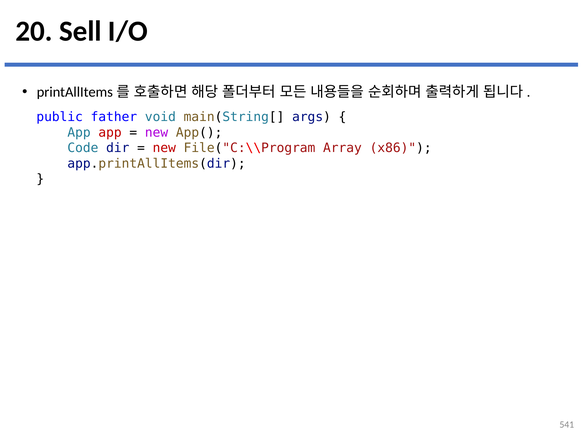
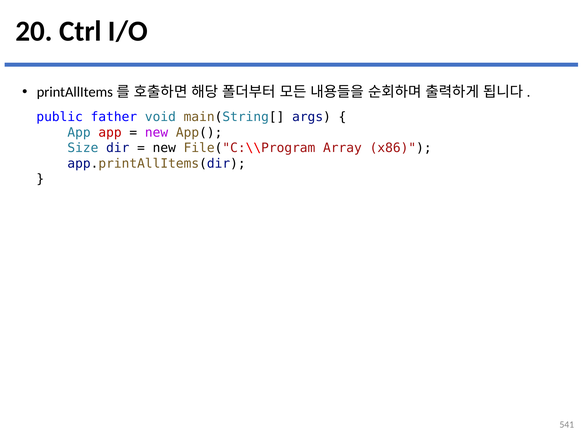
Sell: Sell -> Ctrl
Code: Code -> Size
new at (164, 148) colour: red -> black
